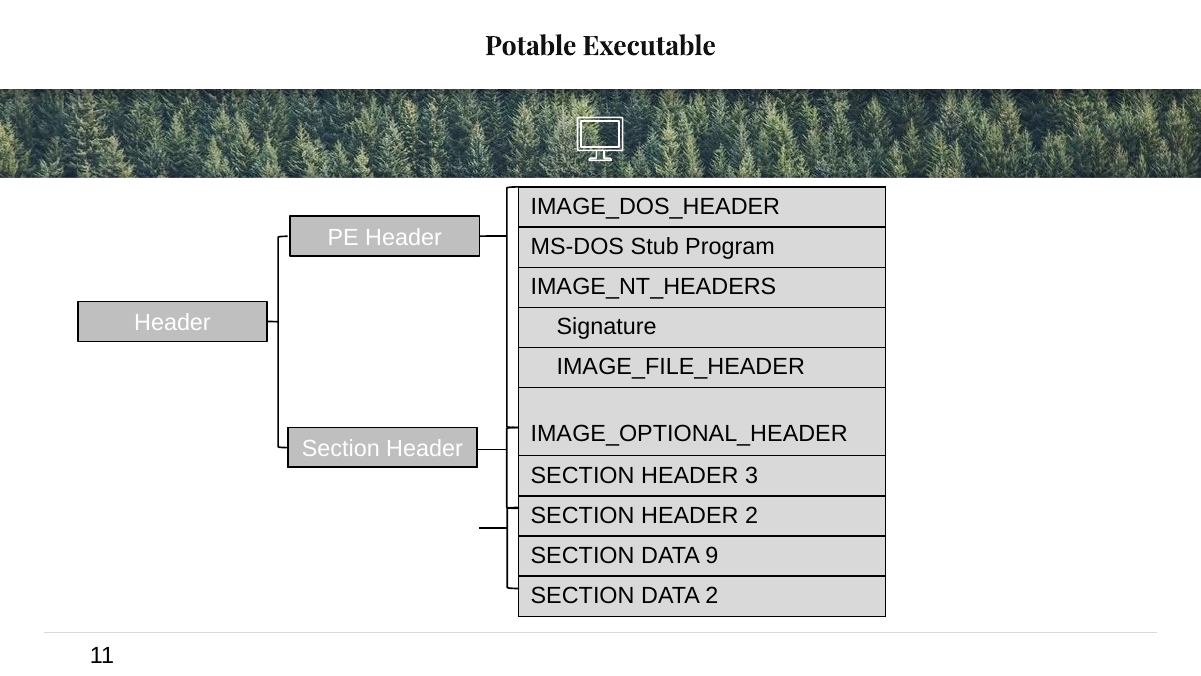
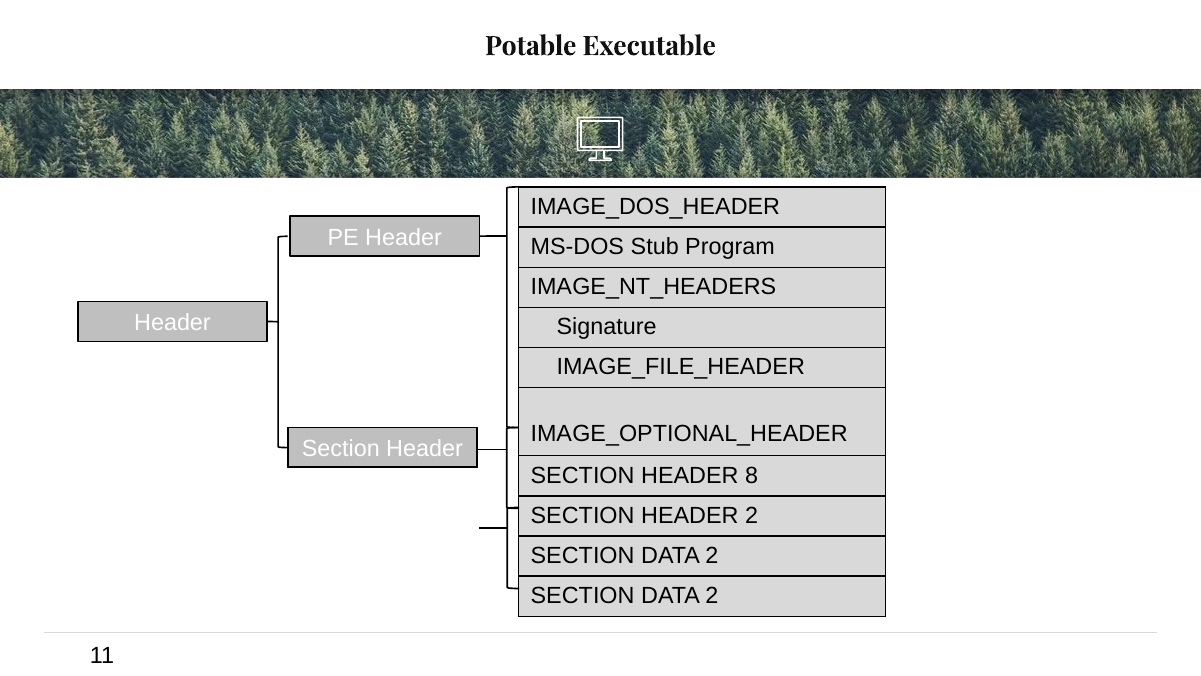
3: 3 -> 8
9 at (712, 555): 9 -> 2
